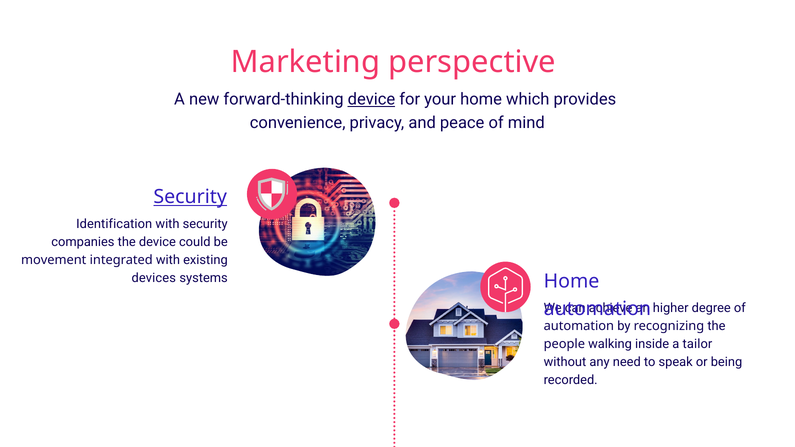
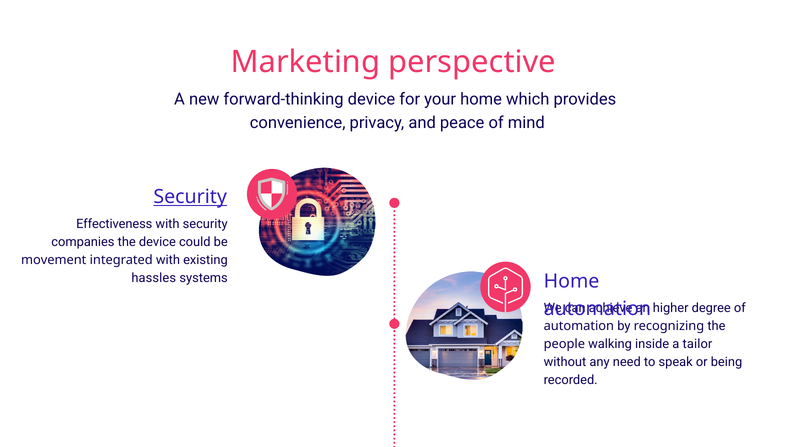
device at (371, 100) underline: present -> none
Identification: Identification -> Effectiveness
devices: devices -> hassles
